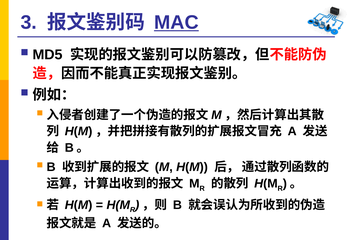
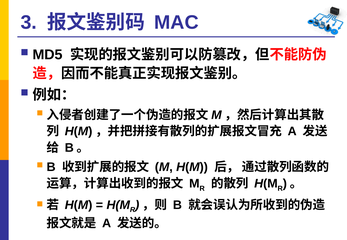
MAC underline: present -> none
